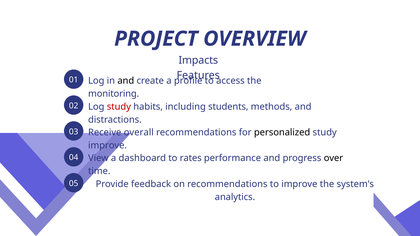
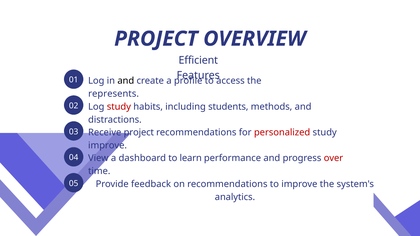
Impacts: Impacts -> Efficient
monitoring: monitoring -> represents
Receive overall: overall -> project
personalized colour: black -> red
rates: rates -> learn
over colour: black -> red
